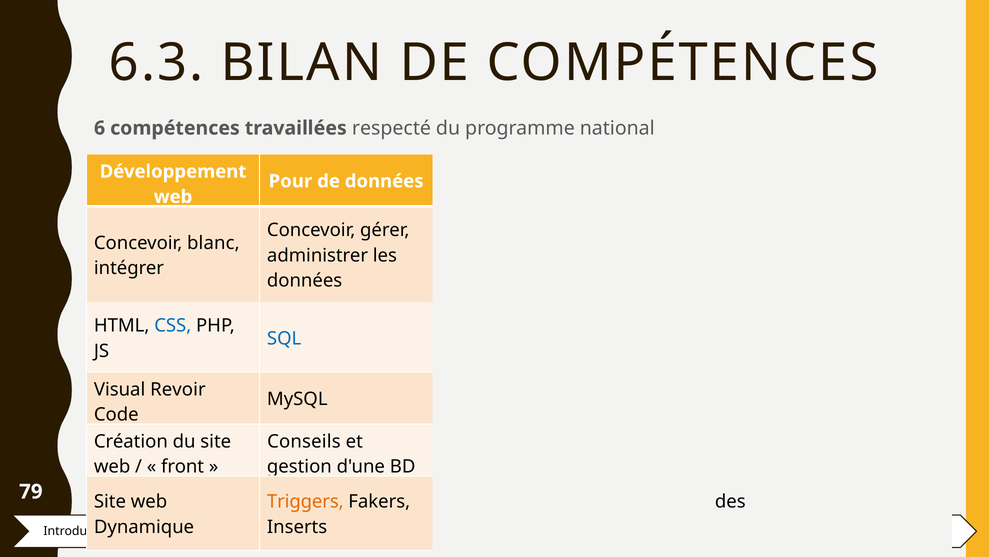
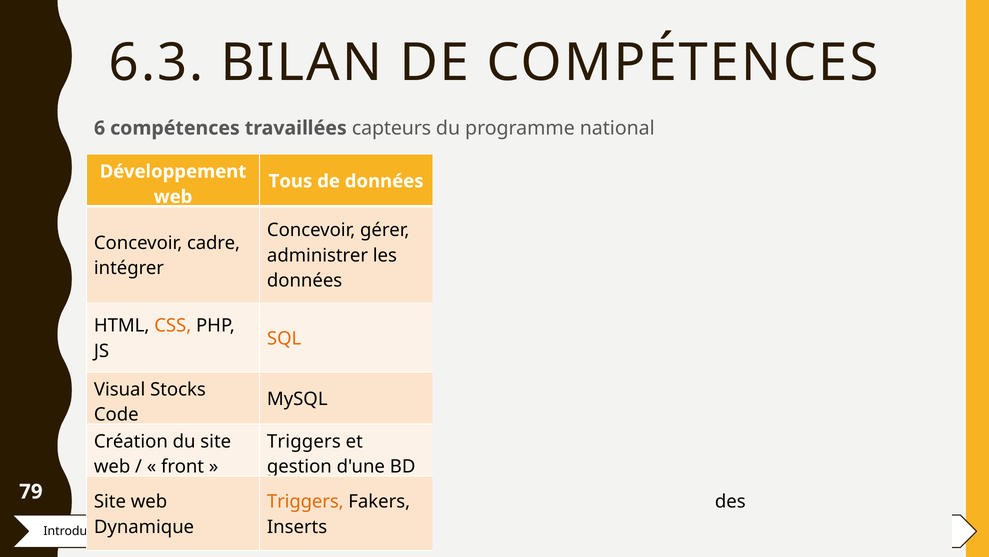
respecté: respecté -> capteurs
Pour: Pour -> Tous
blanc: blanc -> cadre
CSS colour: blue -> orange
SQL colour: blue -> orange
Revoir: Revoir -> Stocks
Conseils at (304, 441): Conseils -> Triggers
